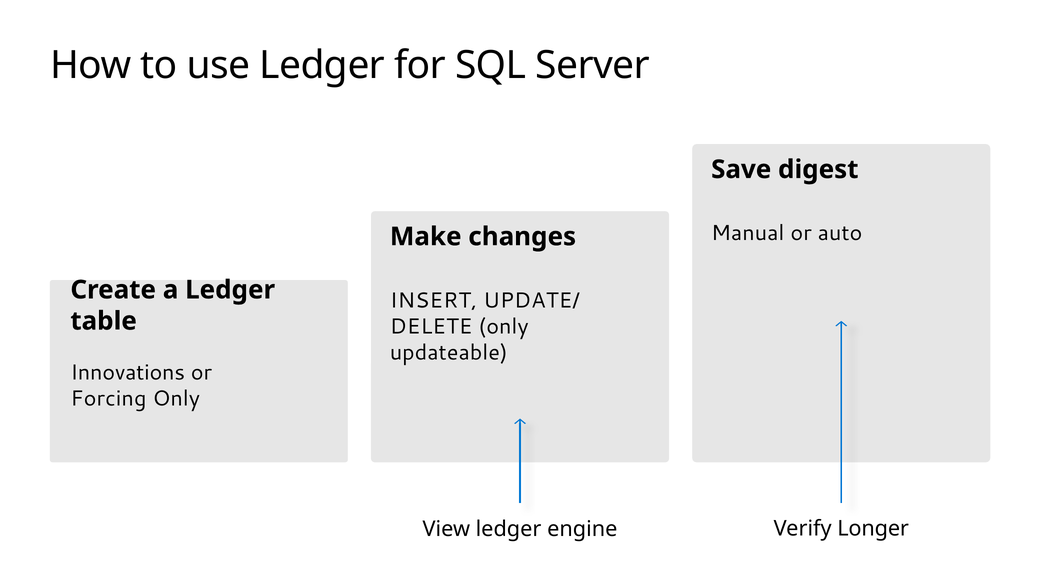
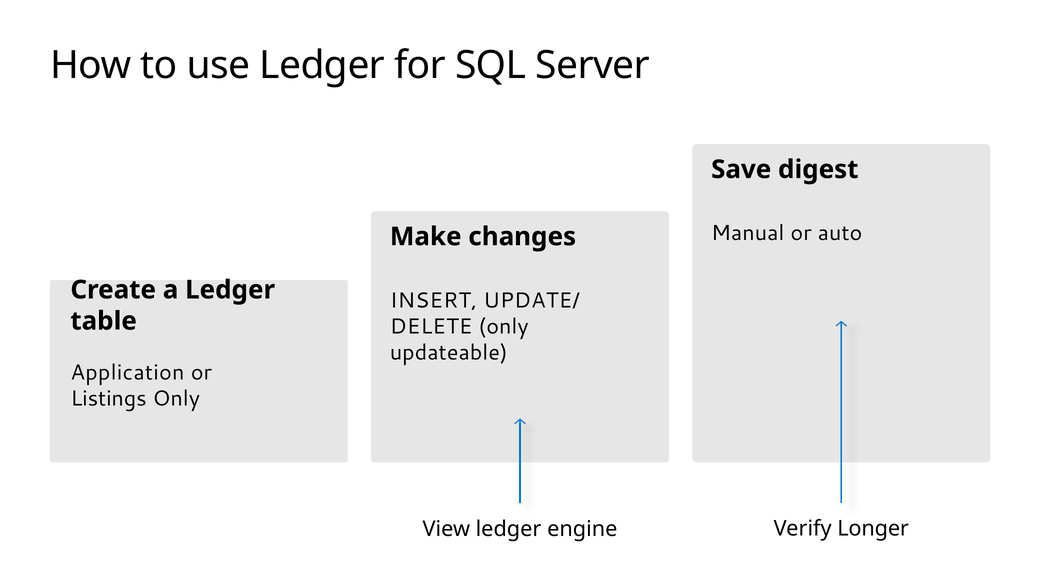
Innovations: Innovations -> Application
Forcing: Forcing -> Listings
